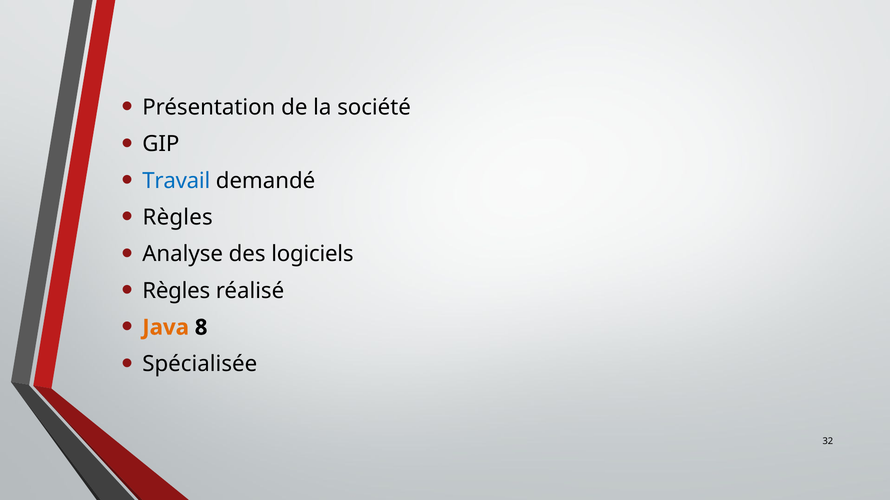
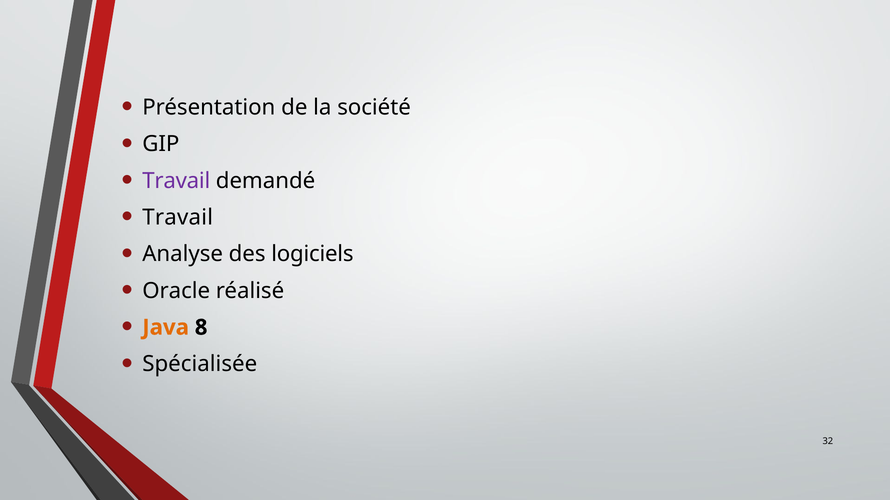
Travail at (176, 181) colour: blue -> purple
Règles at (178, 218): Règles -> Travail
Règles at (176, 291): Règles -> Oracle
